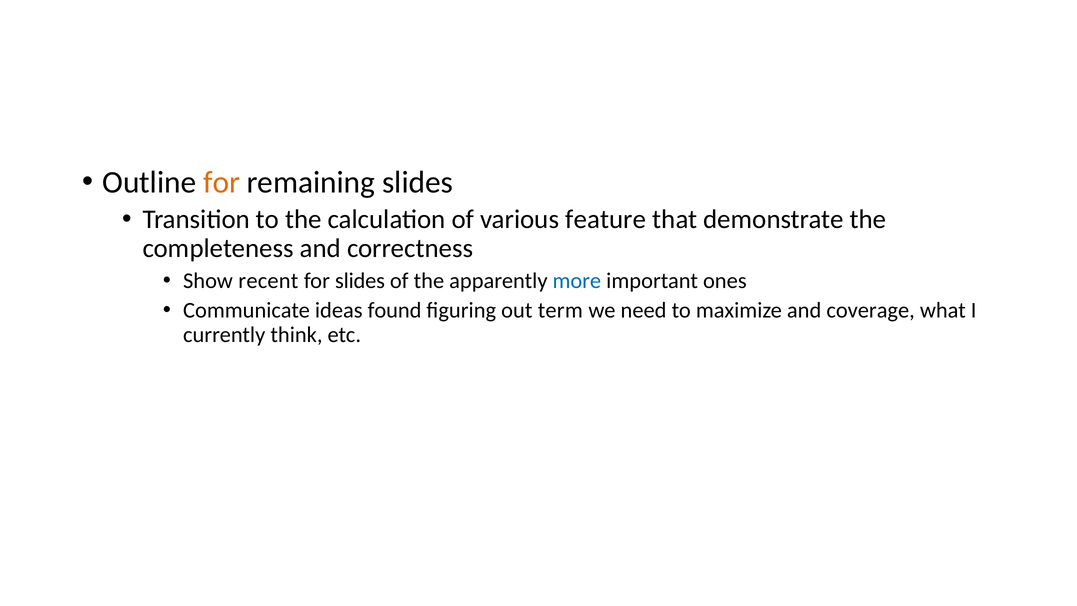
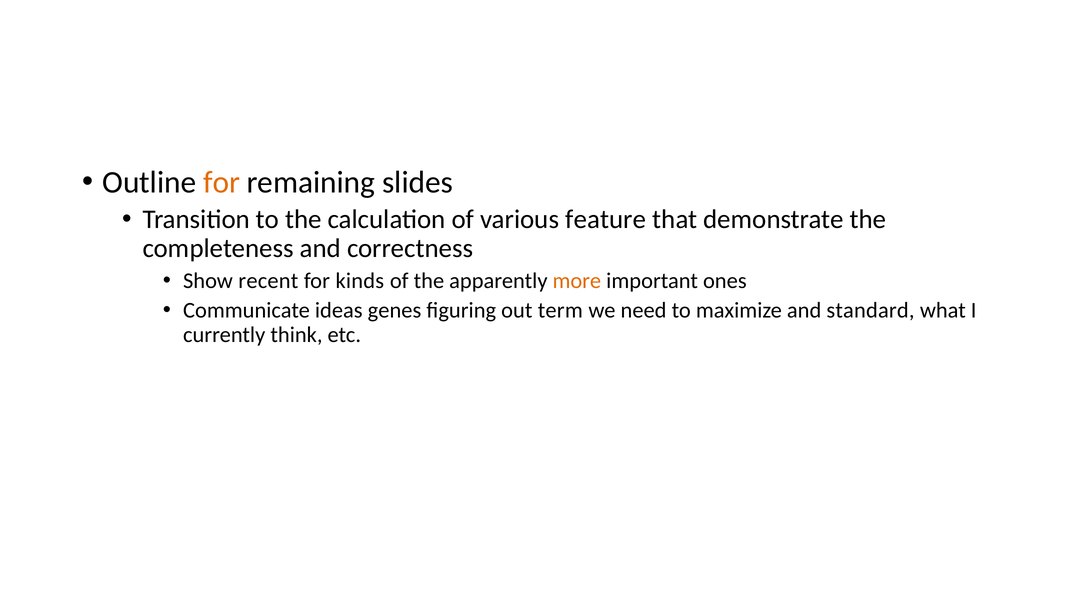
for slides: slides -> kinds
more colour: blue -> orange
found: found -> genes
coverage: coverage -> standard
